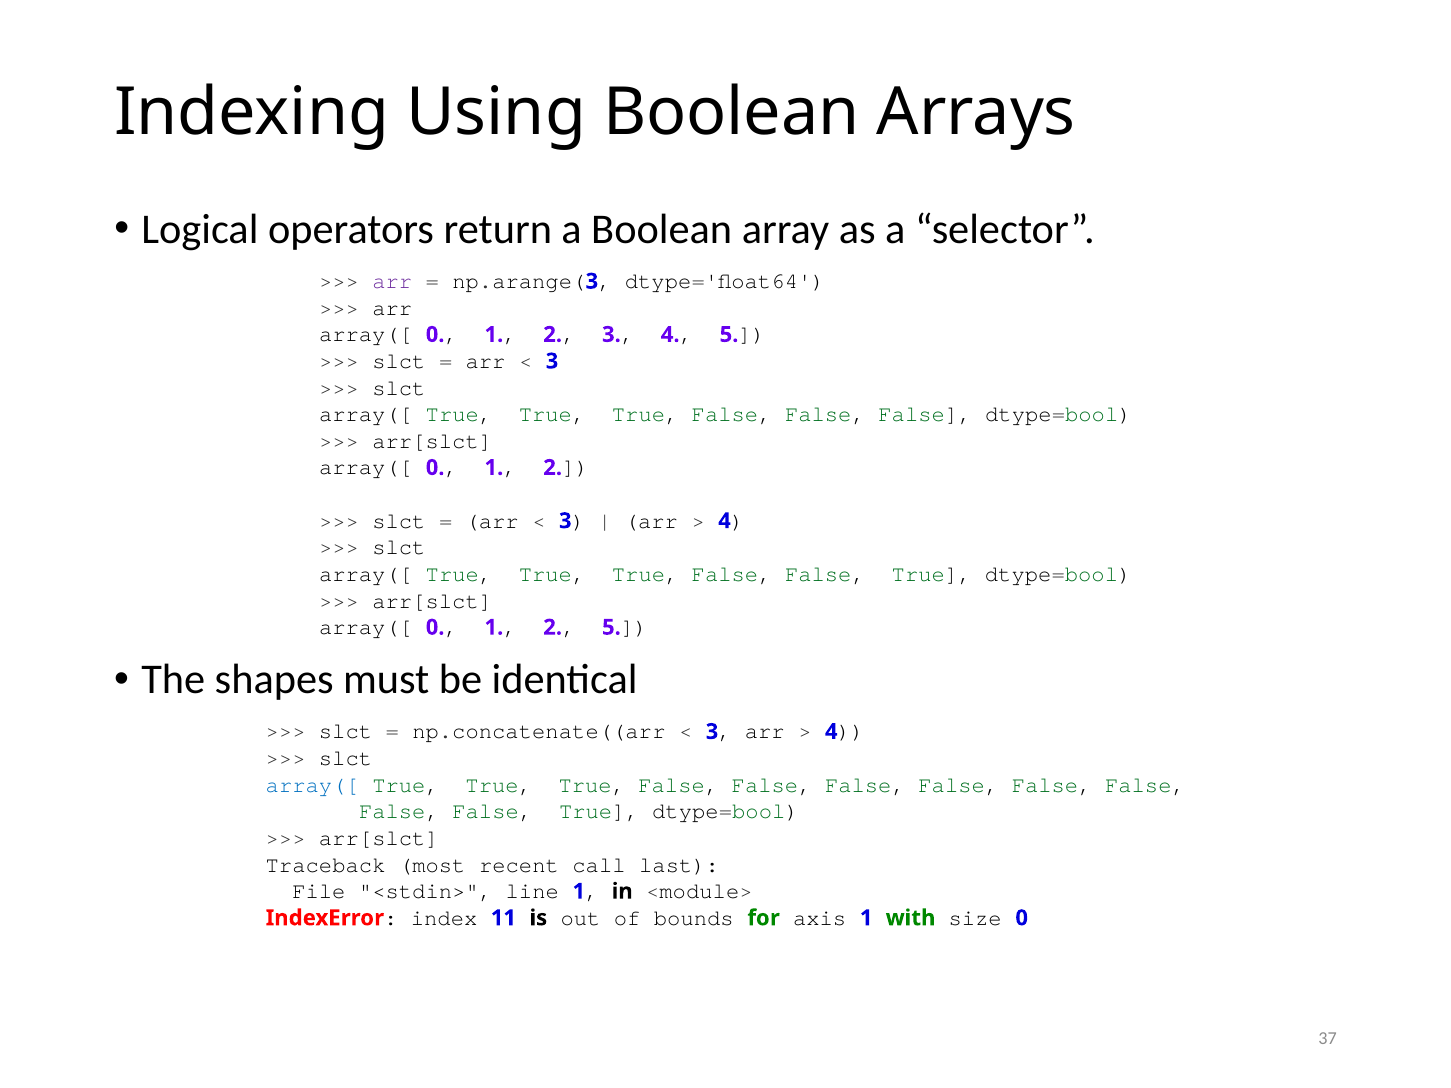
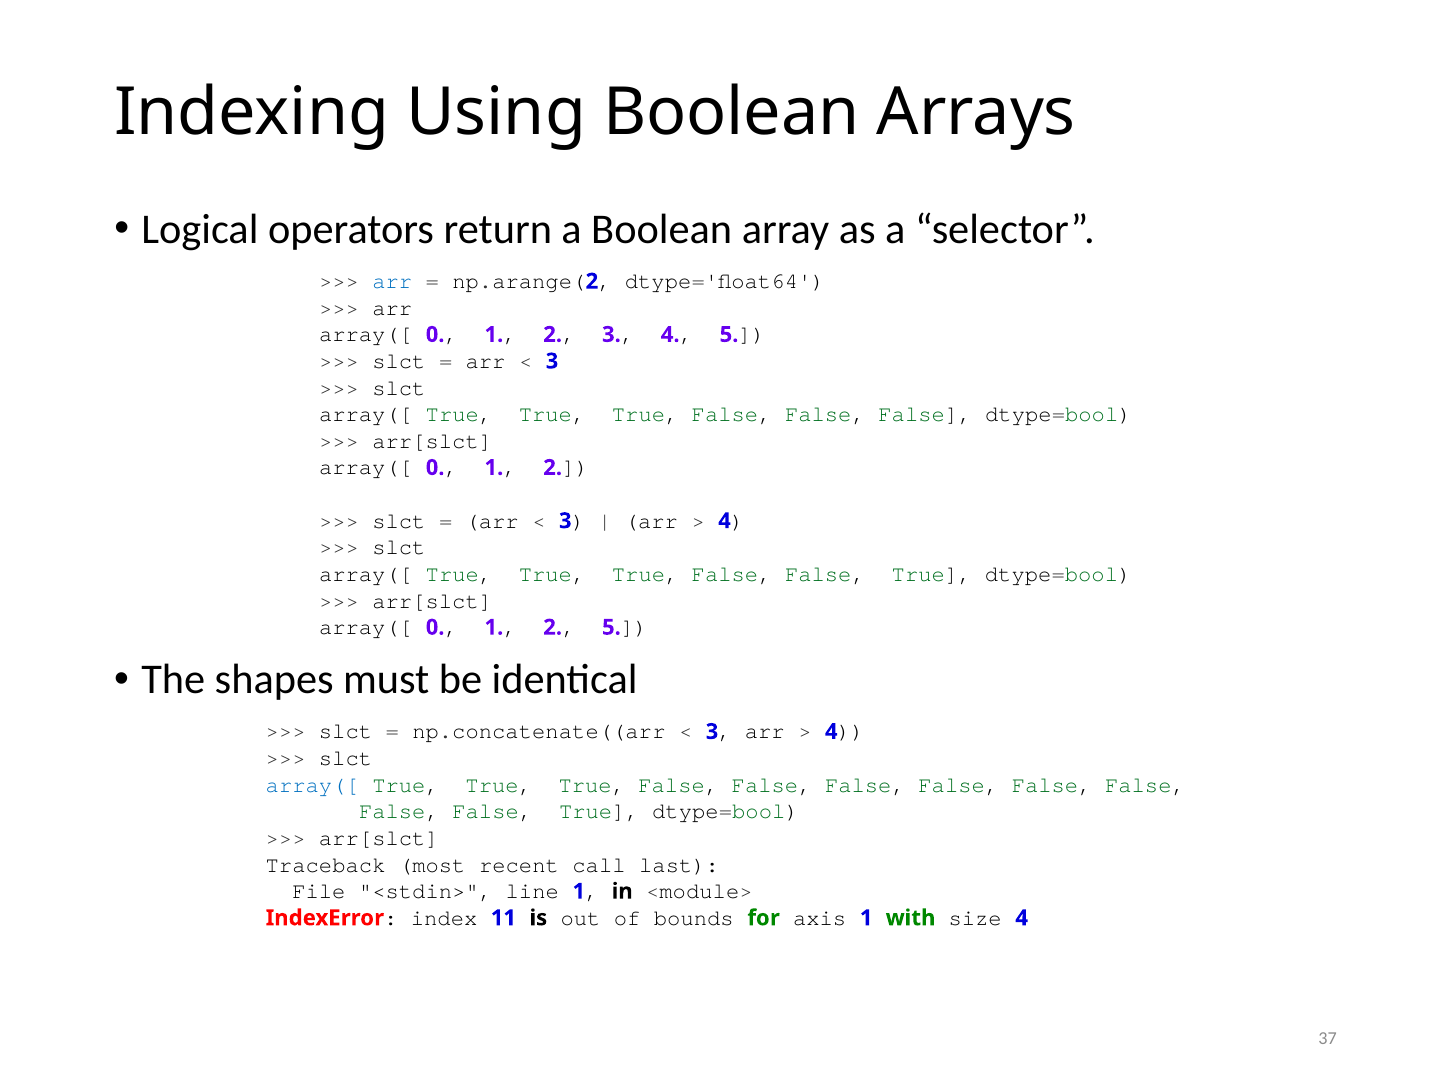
arr at (392, 281) colour: purple -> blue
3 at (592, 281): 3 -> 2
size 0: 0 -> 4
